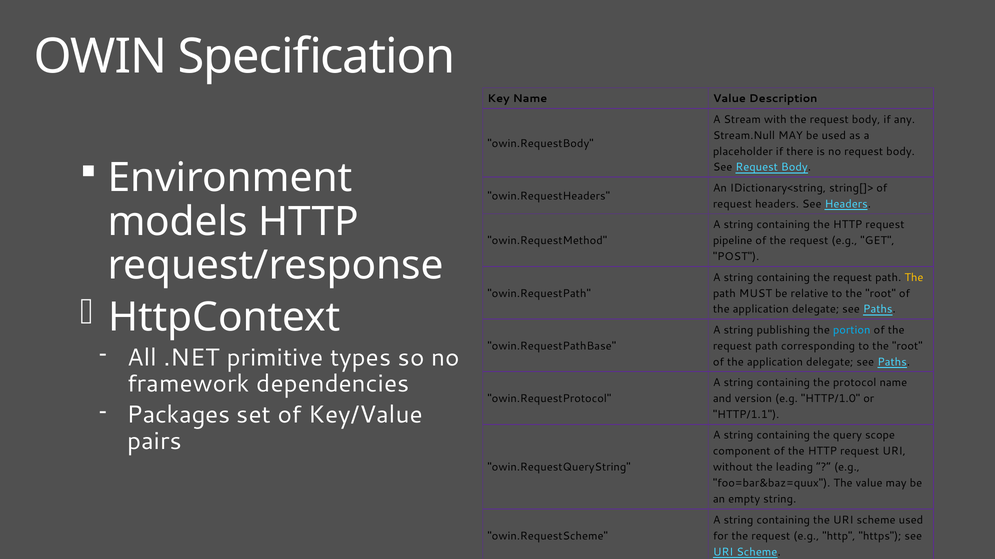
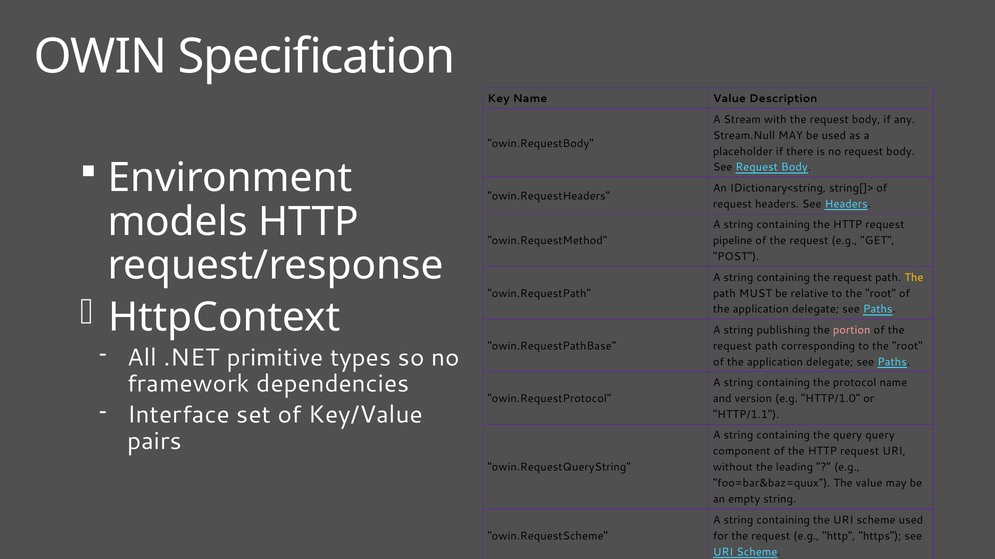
portion colour: light blue -> pink
Packages: Packages -> Interface
query scope: scope -> query
